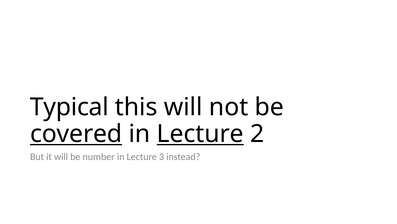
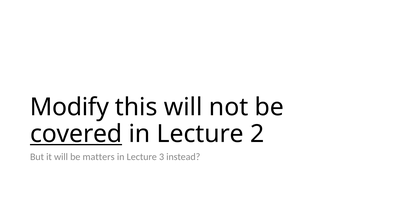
Typical: Typical -> Modify
Lecture at (200, 134) underline: present -> none
number: number -> matters
